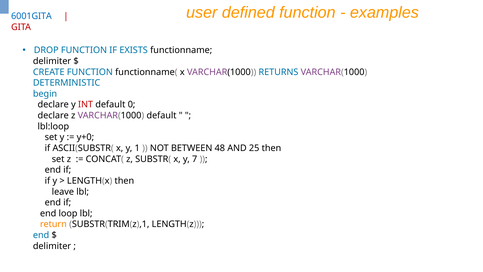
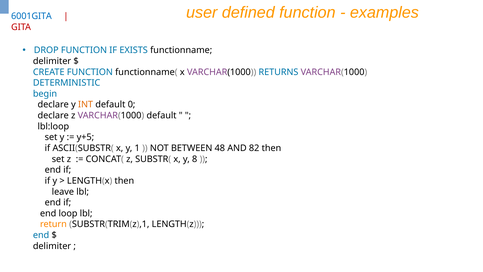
INT colour: red -> orange
y+0: y+0 -> y+5
25: 25 -> 82
7: 7 -> 8
